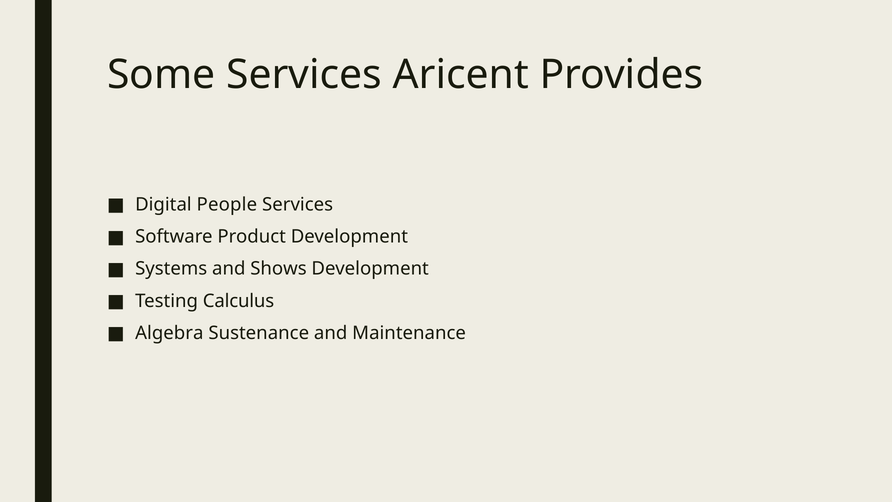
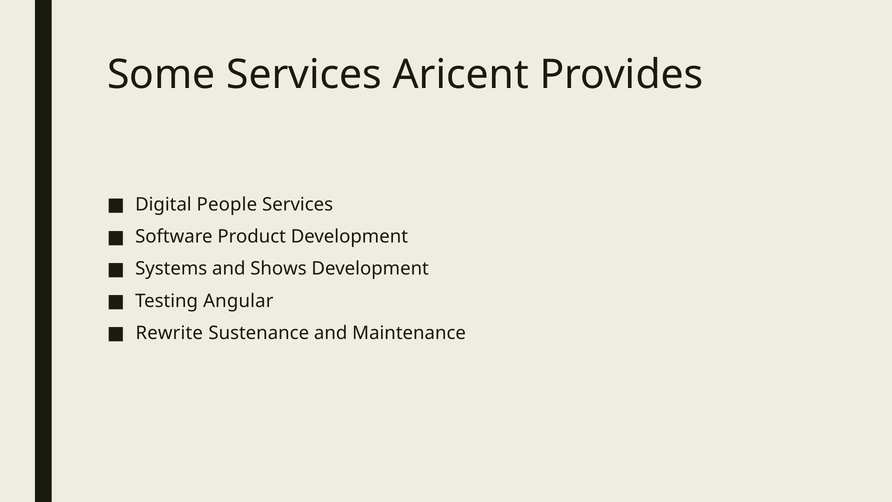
Calculus: Calculus -> Angular
Algebra: Algebra -> Rewrite
